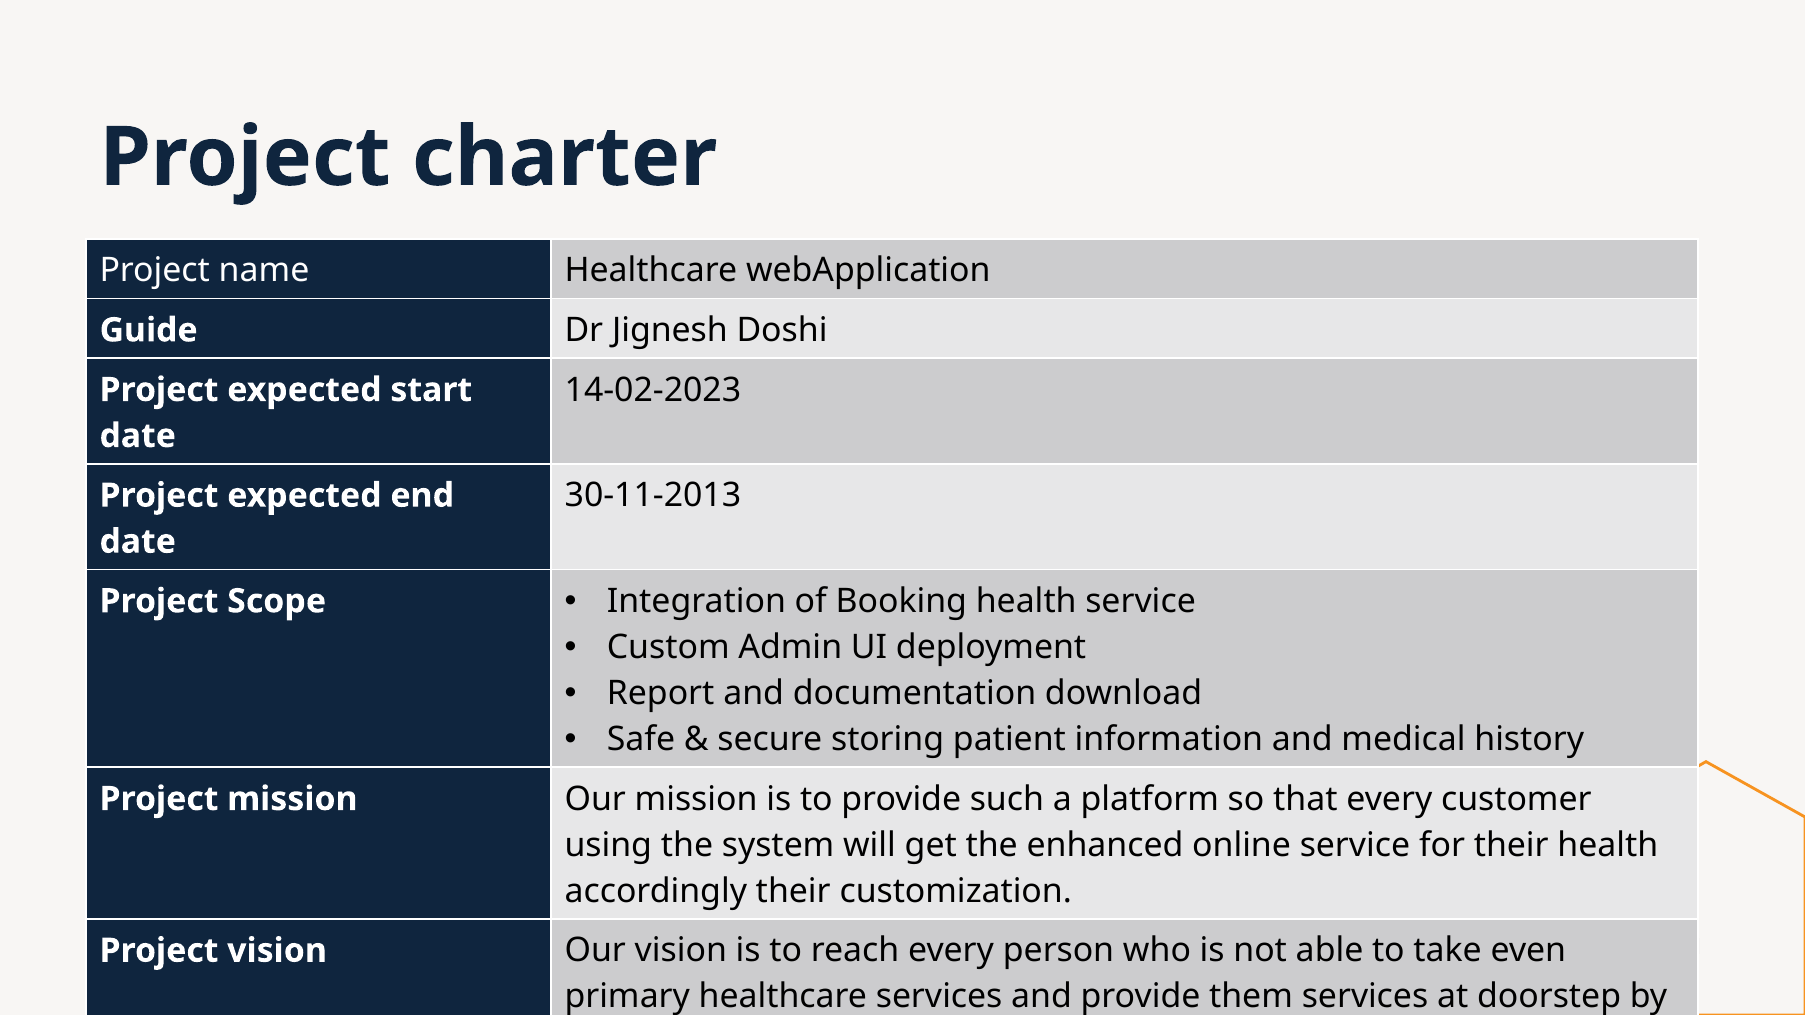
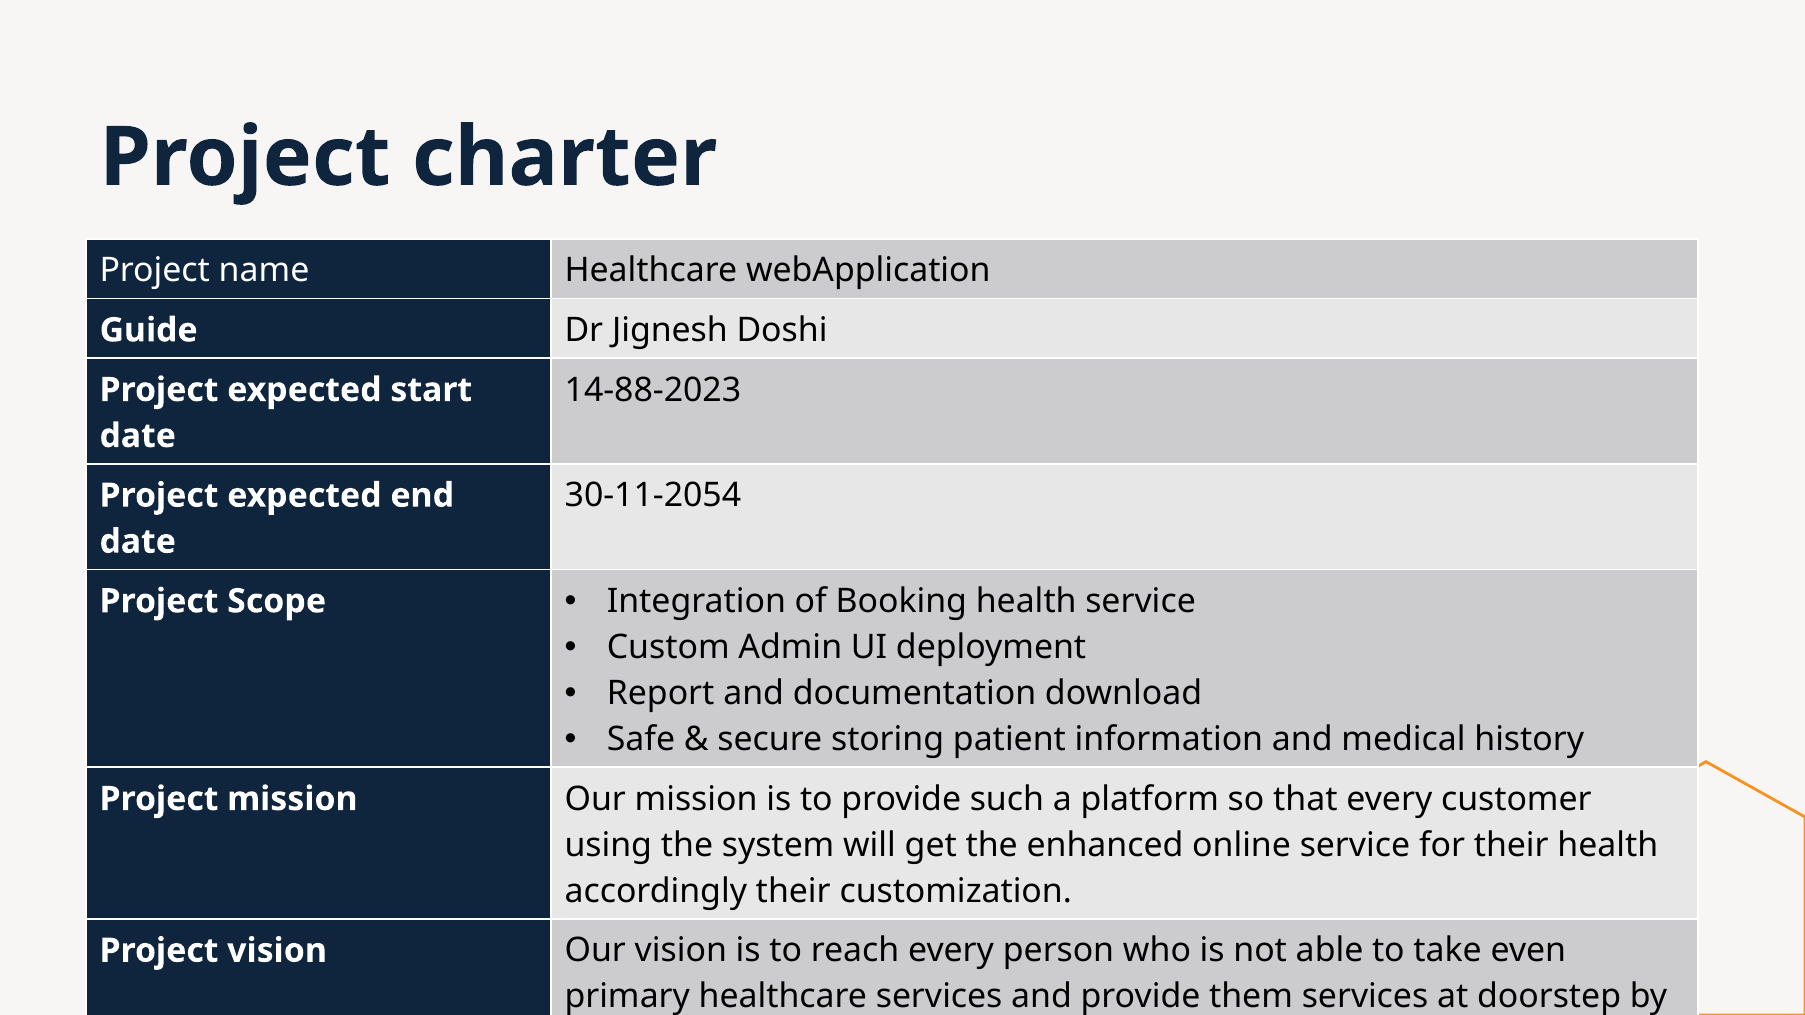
14-02-2023: 14-02-2023 -> 14-88-2023
30-11-2013: 30-11-2013 -> 30-11-2054
